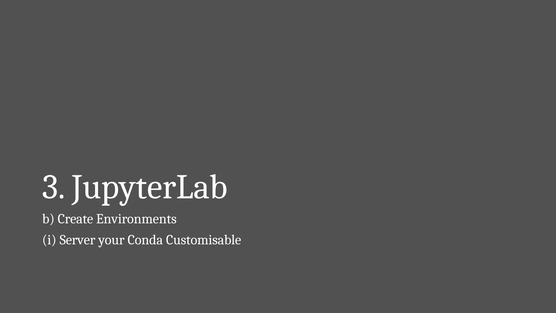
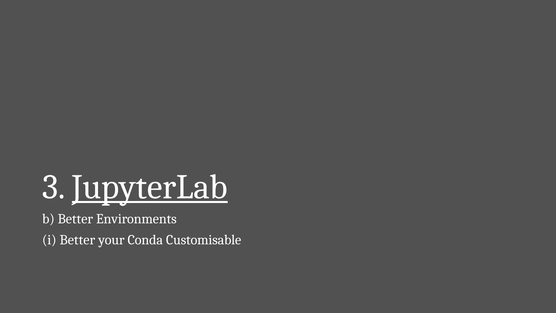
JupyterLab underline: none -> present
b Create: Create -> Better
i Server: Server -> Better
